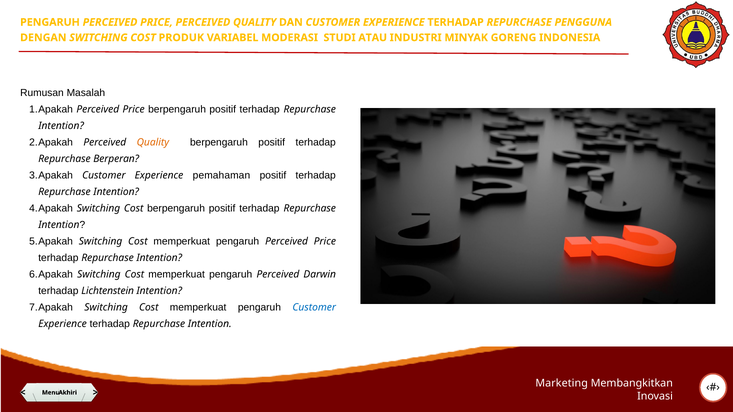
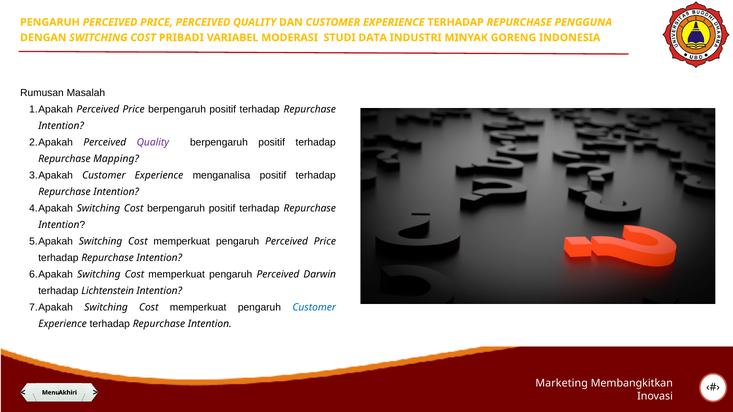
PRODUK: PRODUK -> PRIBADI
ATAU: ATAU -> DATA
Quality at (153, 143) colour: orange -> purple
Berperan: Berperan -> Mapping
pemahaman: pemahaman -> menganalisa
